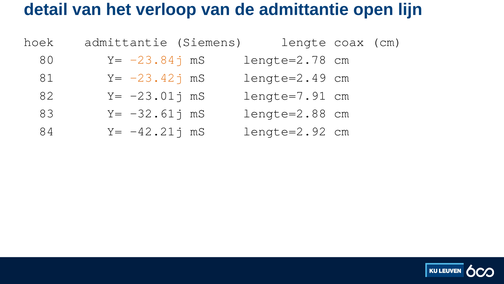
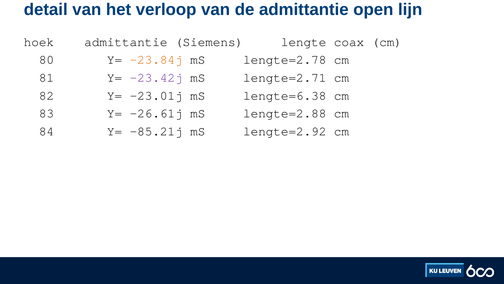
-23.42j colour: orange -> purple
lengte=2.49: lengte=2.49 -> lengte=2.71
lengte=7.91: lengte=7.91 -> lengte=6.38
-32.61j: -32.61j -> -26.61j
-42.21j: -42.21j -> -85.21j
